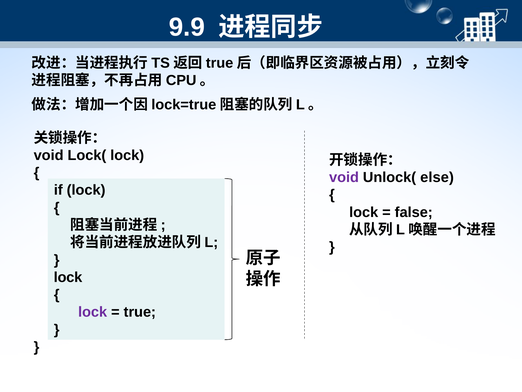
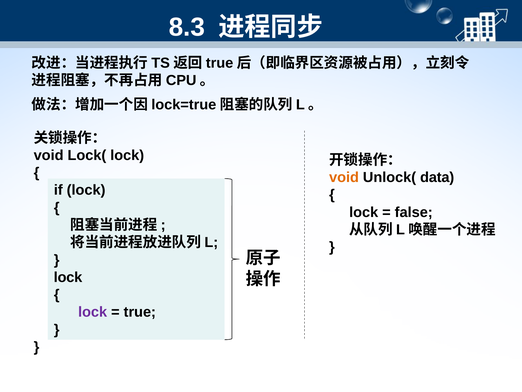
9.9: 9.9 -> 8.3
void at (344, 177) colour: purple -> orange
else: else -> data
